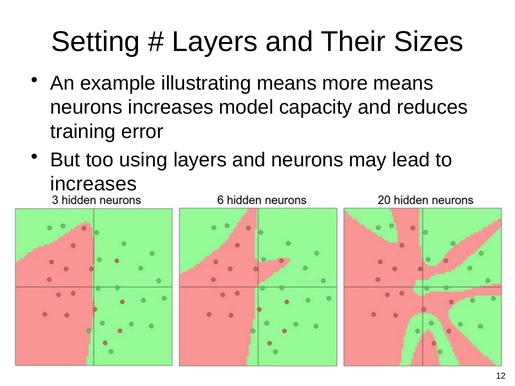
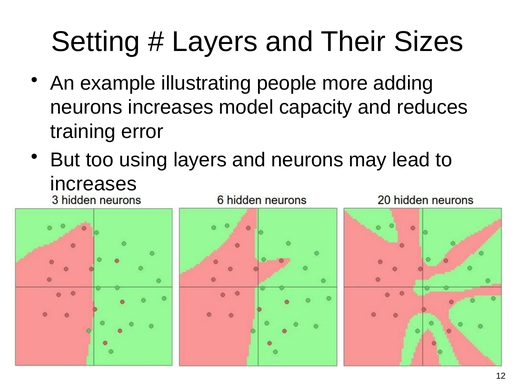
illustrating means: means -> people
more means: means -> adding
